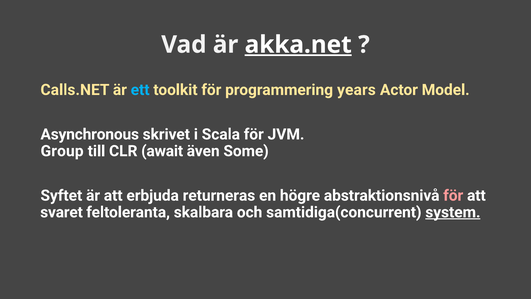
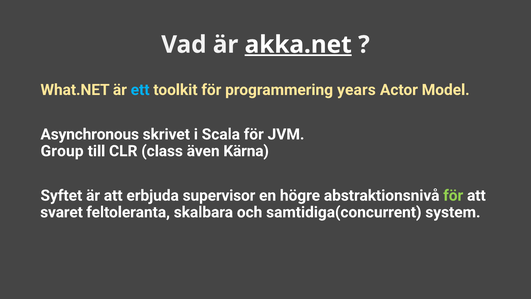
Calls.NET: Calls.NET -> What.NET
await: await -> class
Some: Some -> Kärna
returneras: returneras -> supervisor
för at (453, 195) colour: pink -> light green
system underline: present -> none
